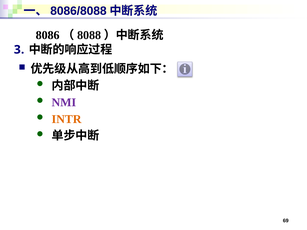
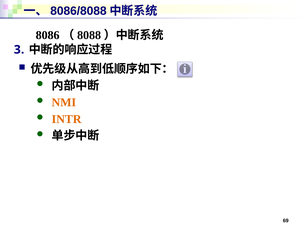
NMI colour: purple -> orange
